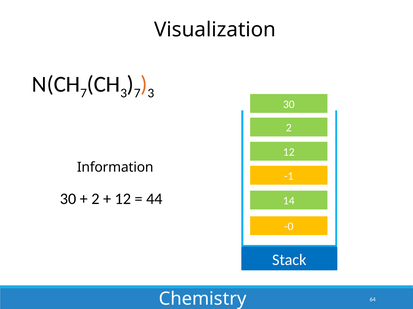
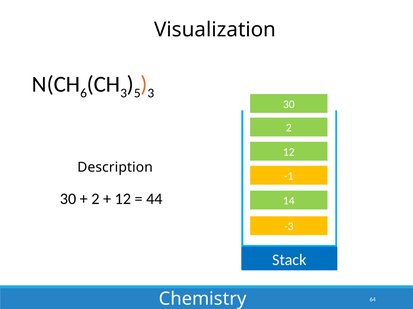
7 at (84, 93): 7 -> 6
7 at (137, 93): 7 -> 5
Information: Information -> Description
-0: -0 -> -3
